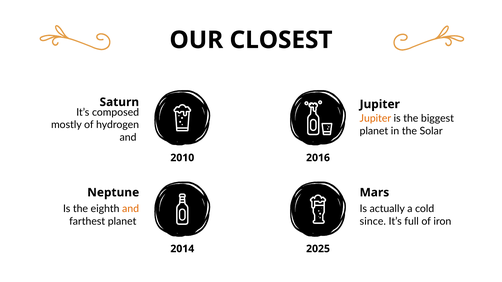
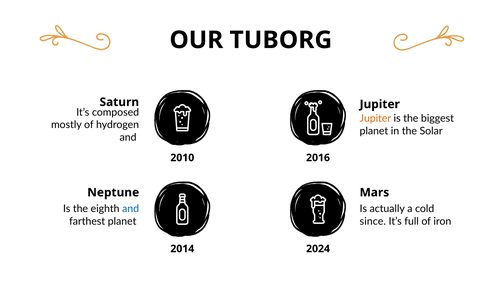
CLOSEST: CLOSEST -> TUBORG
and at (131, 209) colour: orange -> blue
2025: 2025 -> 2024
